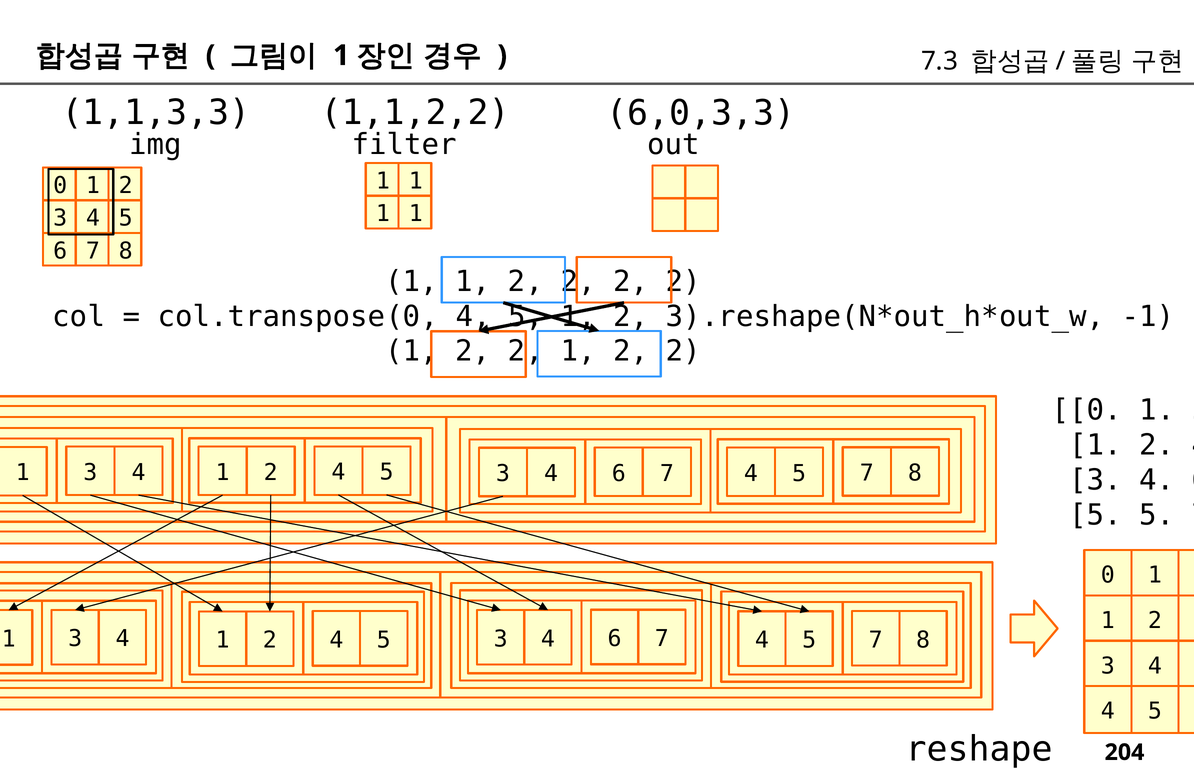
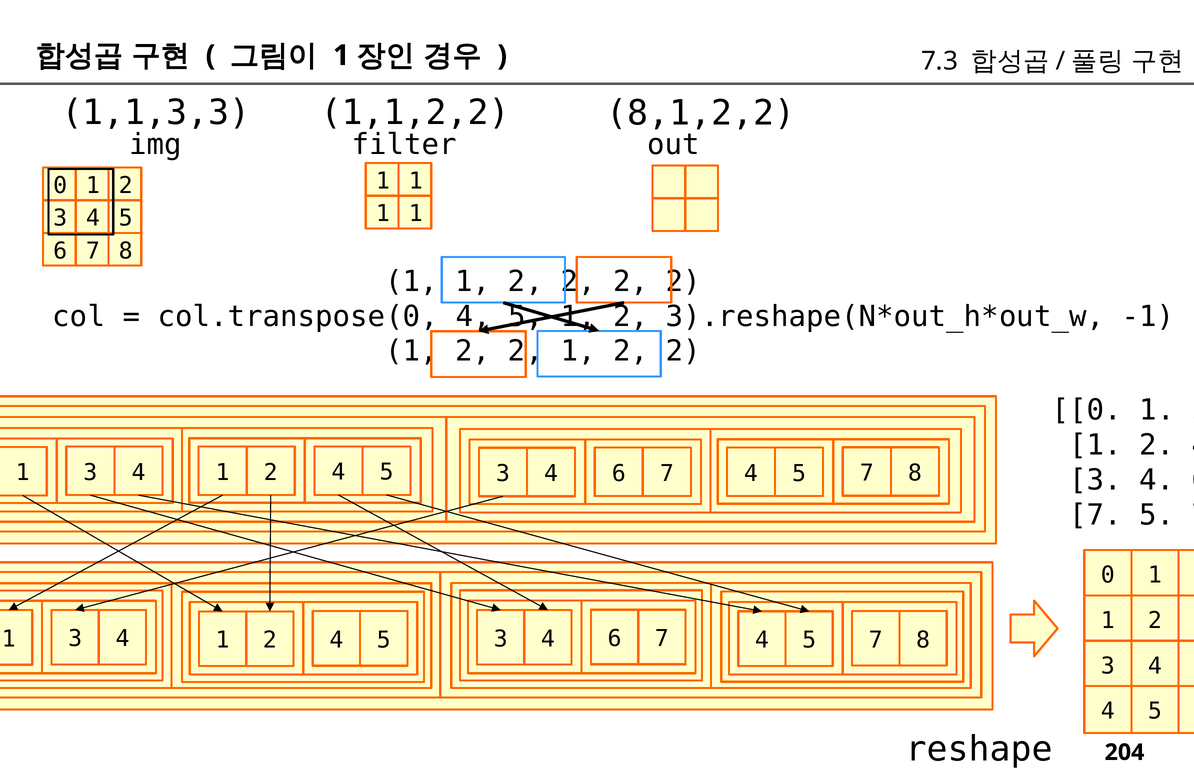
6,0,3,3: 6,0,3,3 -> 8,1,2,2
5 at (1096, 515): 5 -> 7
